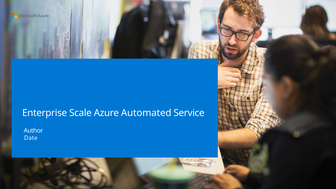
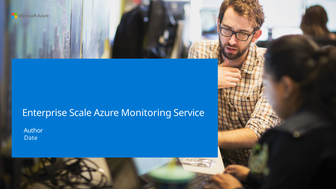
Automated: Automated -> Monitoring
